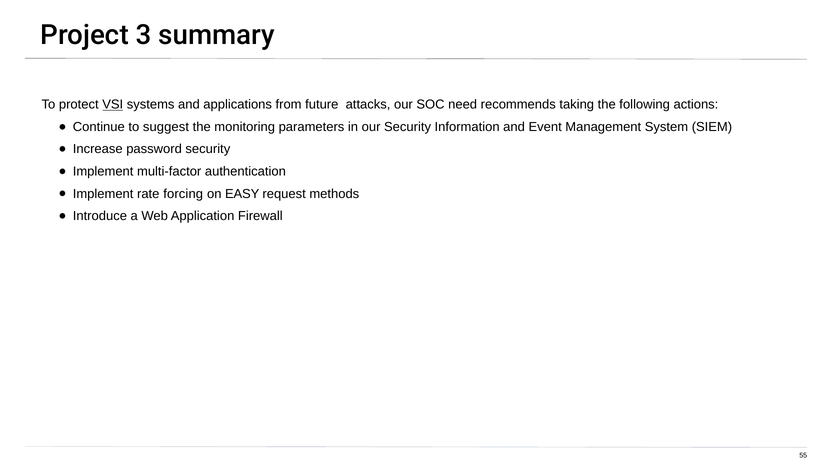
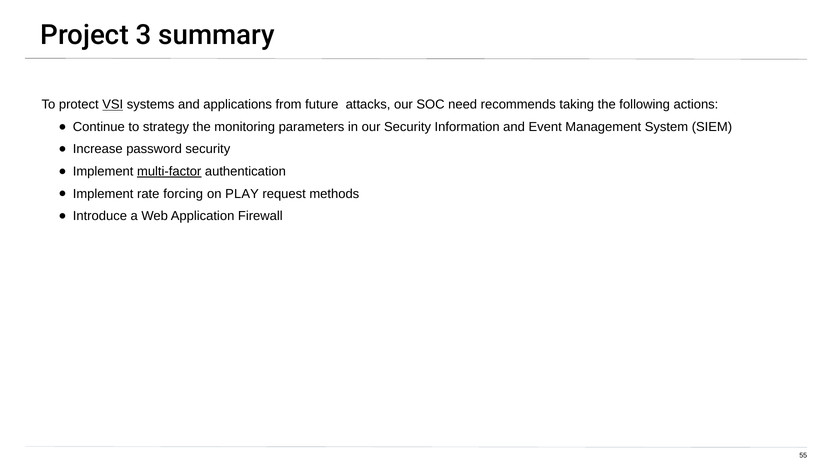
suggest: suggest -> strategy
multi-factor underline: none -> present
EASY: EASY -> PLAY
